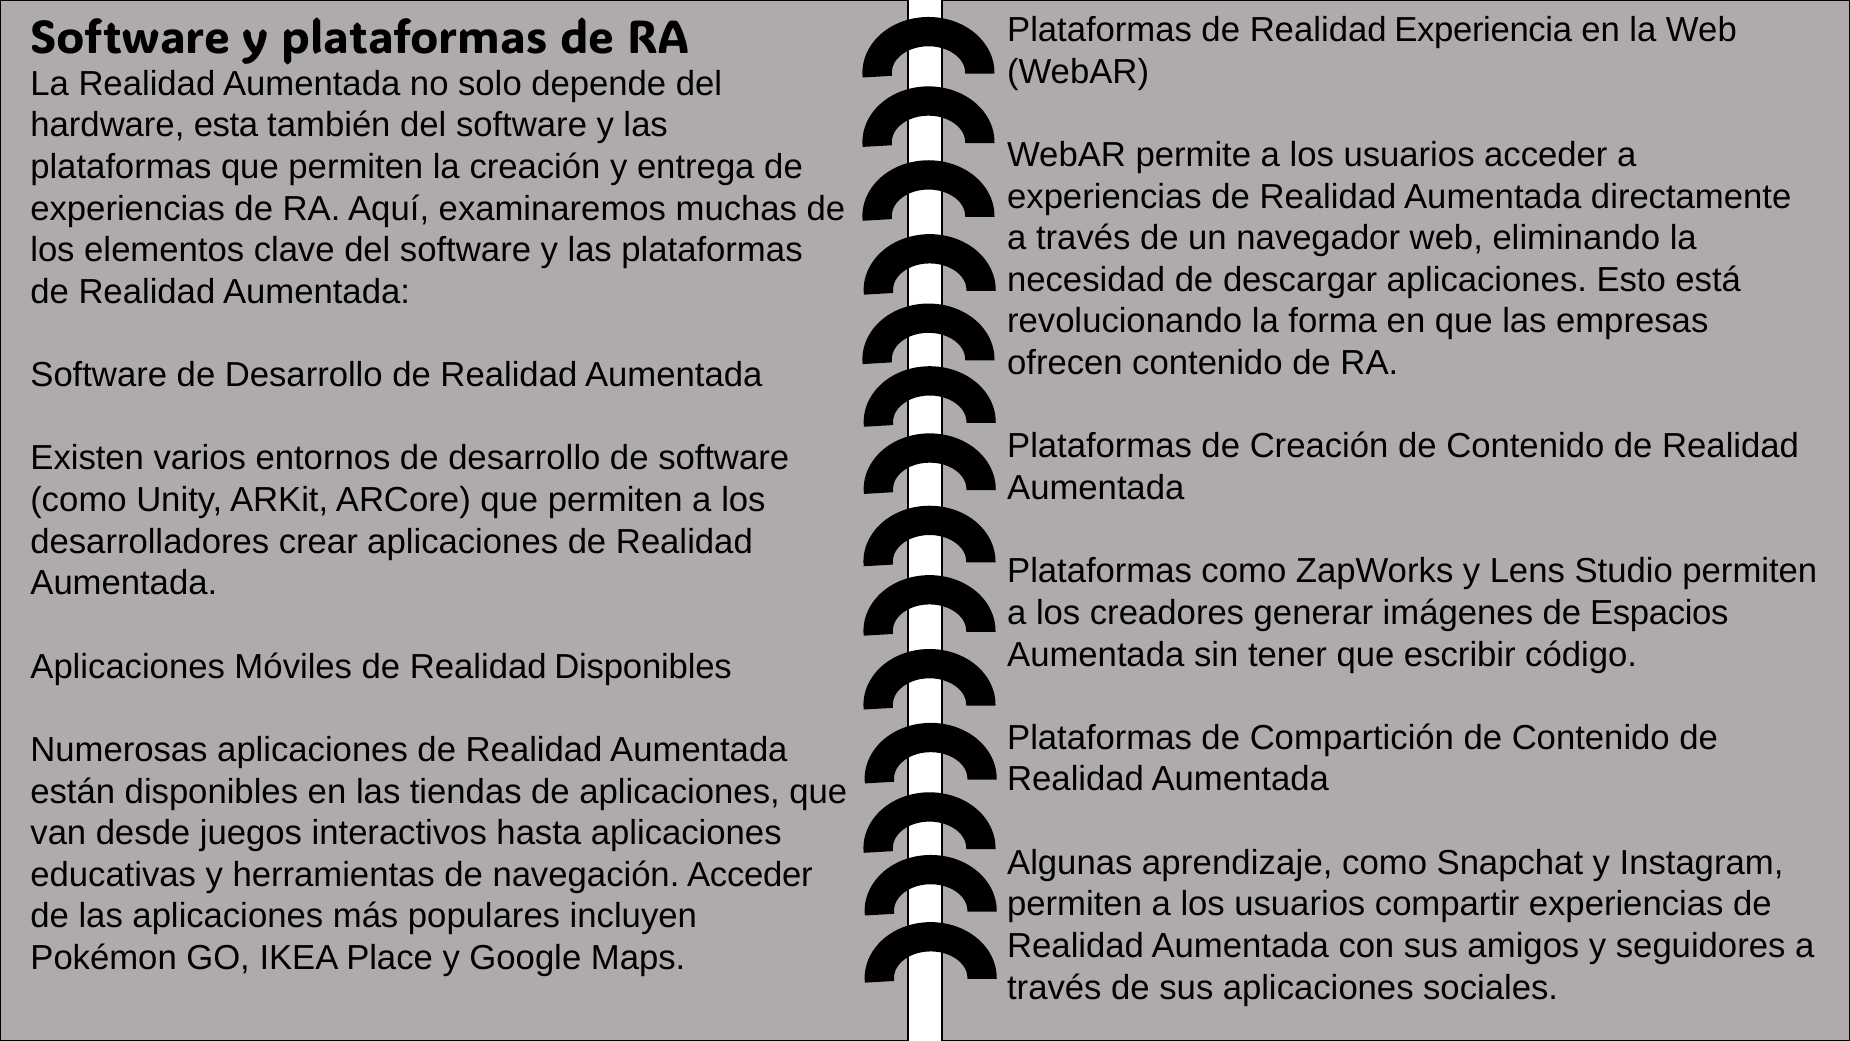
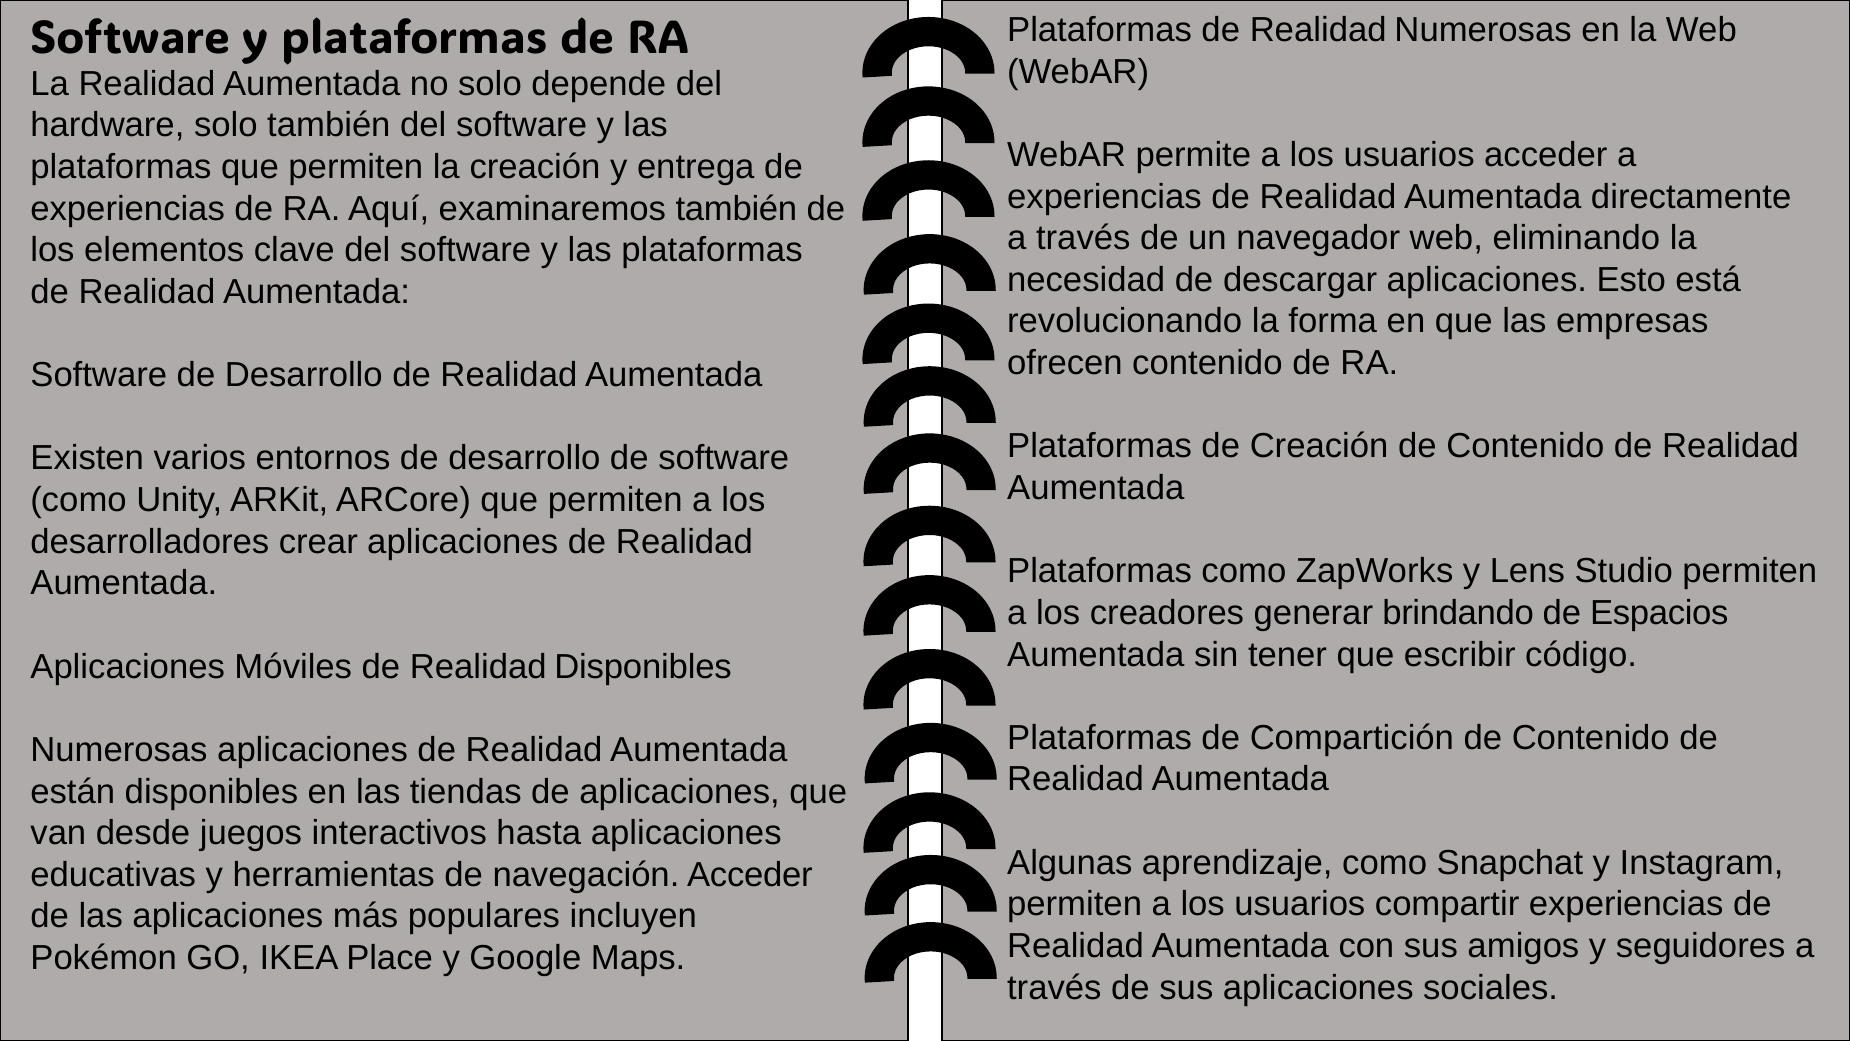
Realidad Experiencia: Experiencia -> Numerosas
hardware esta: esta -> solo
examinaremos muchas: muchas -> también
imágenes: imágenes -> brindando
